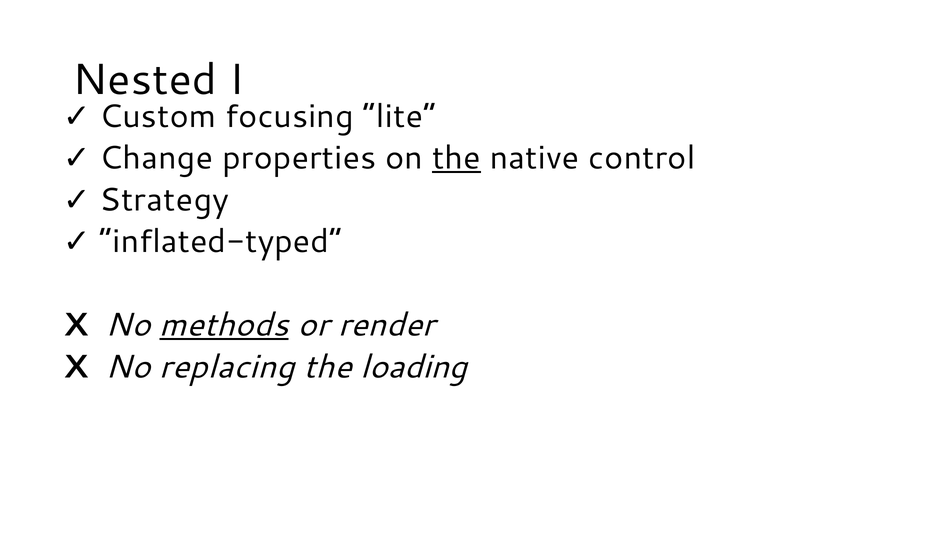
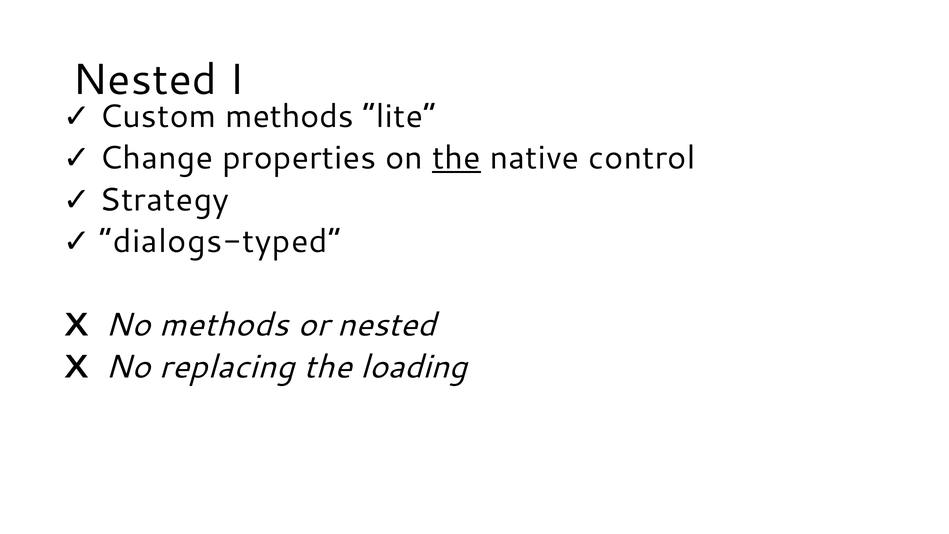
Custom focusing: focusing -> methods
inflated-typed: inflated-typed -> dialogs-typed
methods at (224, 325) underline: present -> none
or render: render -> nested
